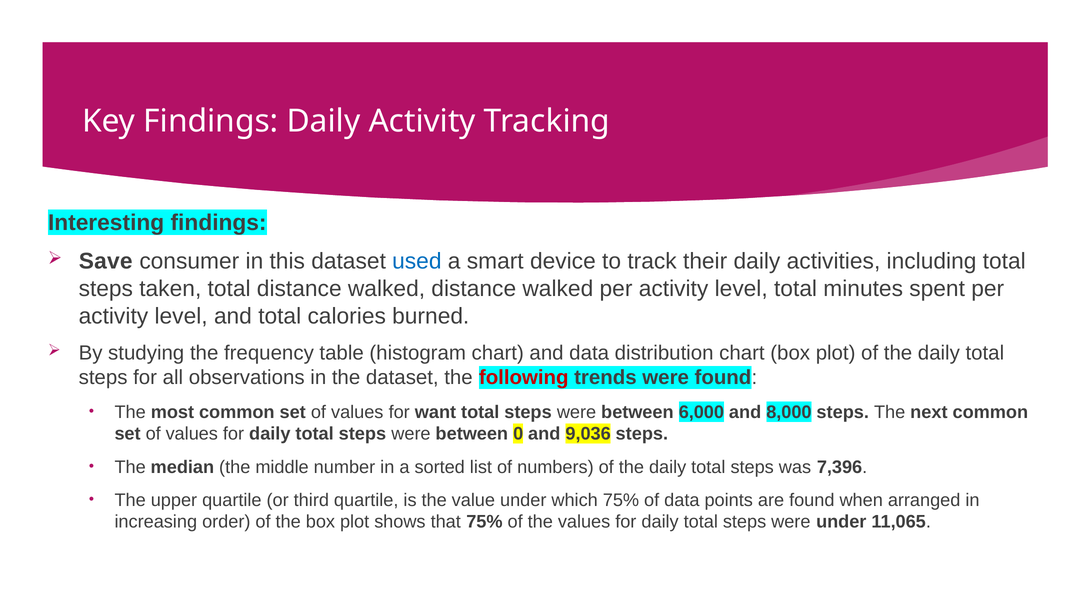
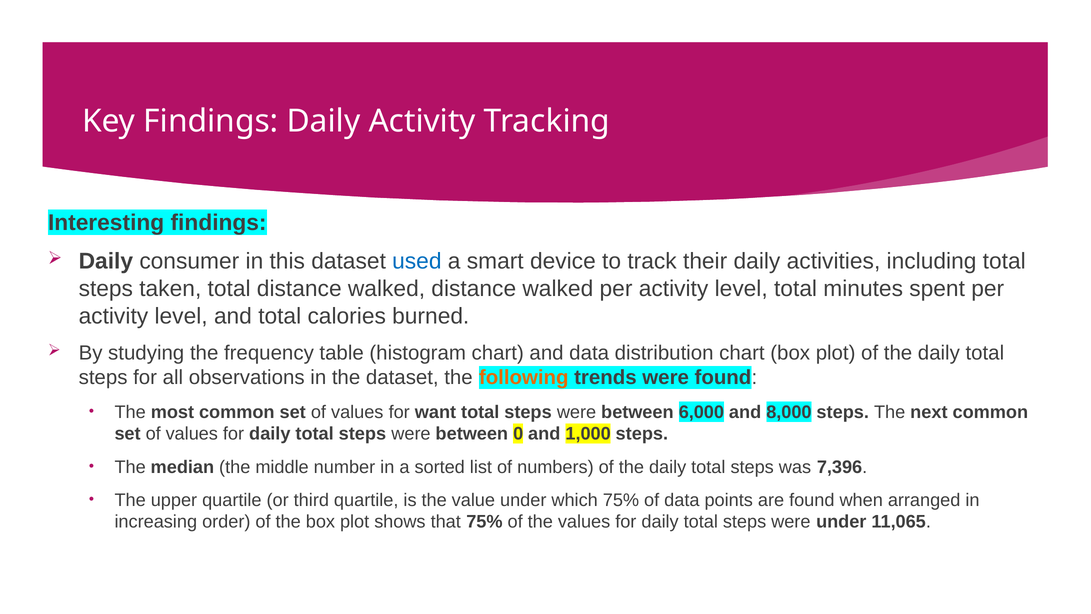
Save at (106, 261): Save -> Daily
following colour: red -> orange
9,036: 9,036 -> 1,000
